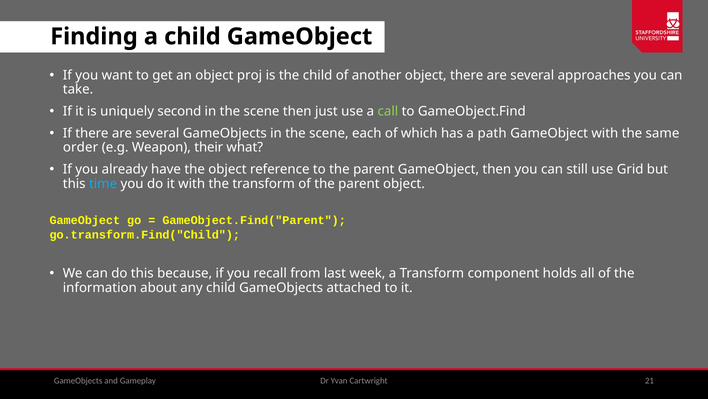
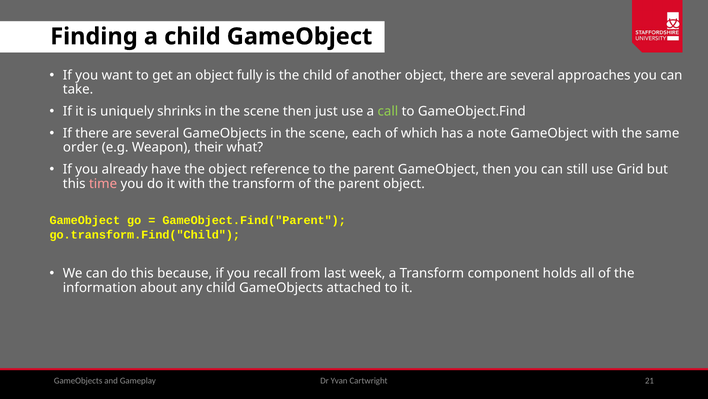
proj: proj -> fully
second: second -> shrinks
path: path -> note
time colour: light blue -> pink
